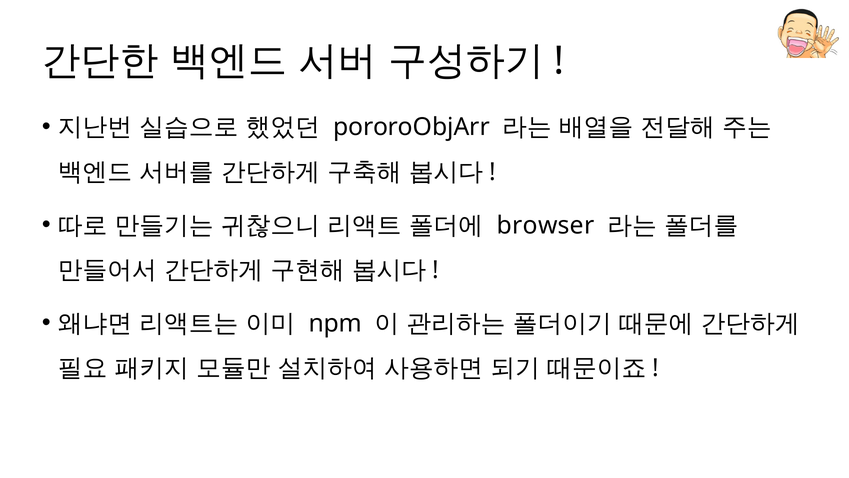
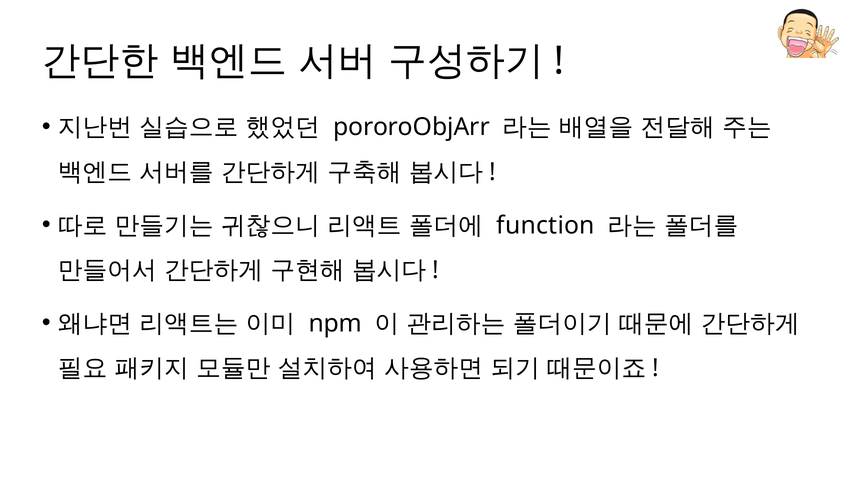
browser: browser -> function
